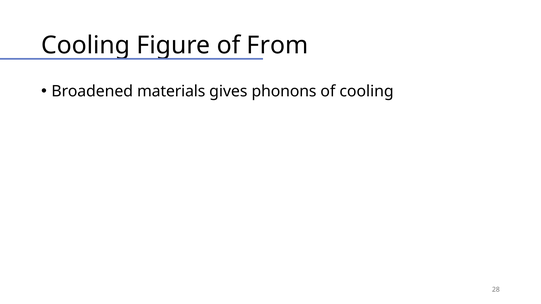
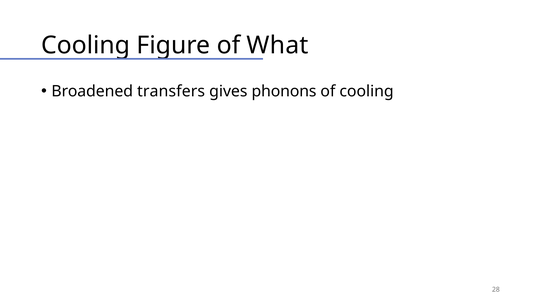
From: From -> What
materials: materials -> transfers
